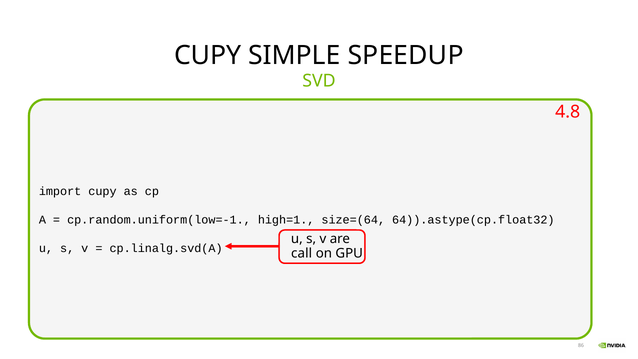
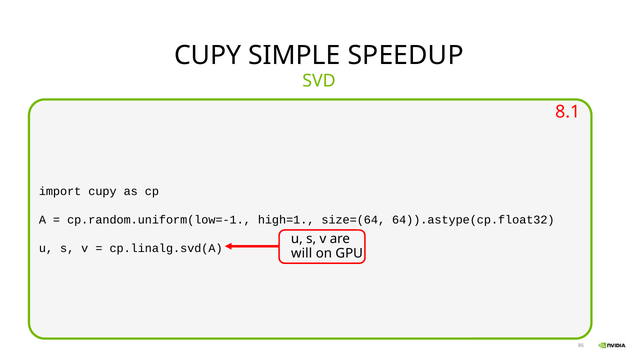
4.8: 4.8 -> 8.1
call: call -> will
